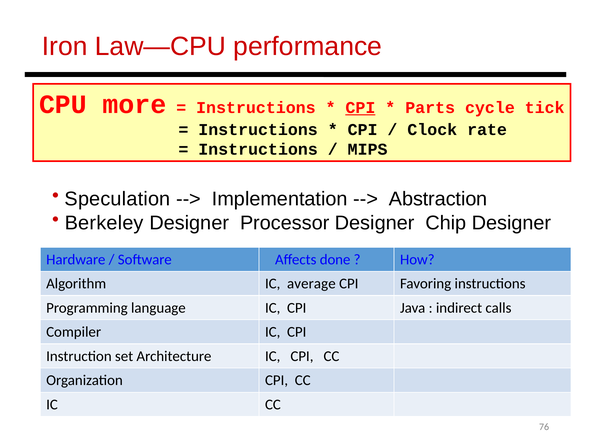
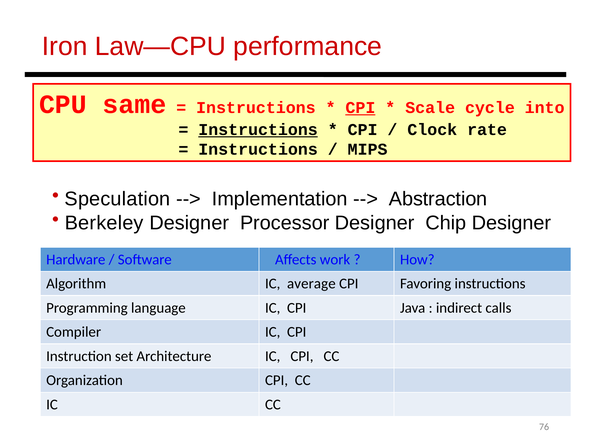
more: more -> same
Parts: Parts -> Scale
tick: tick -> into
Instructions at (258, 130) underline: none -> present
done: done -> work
